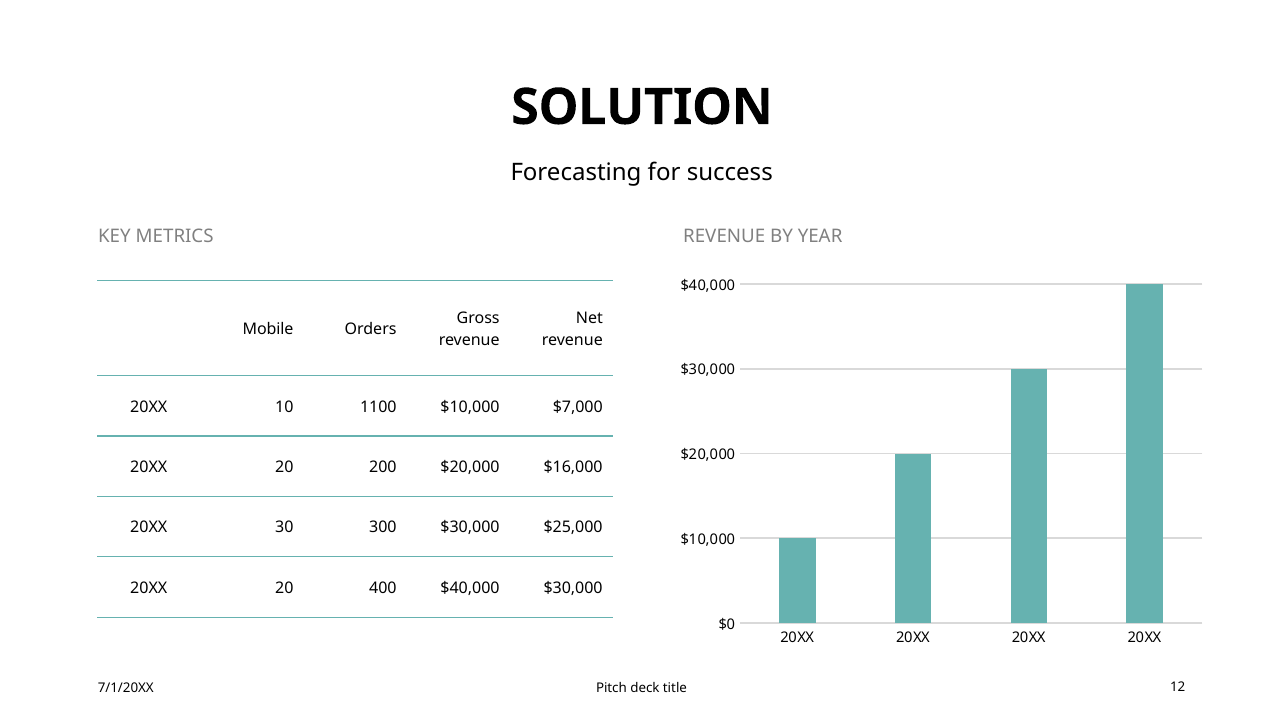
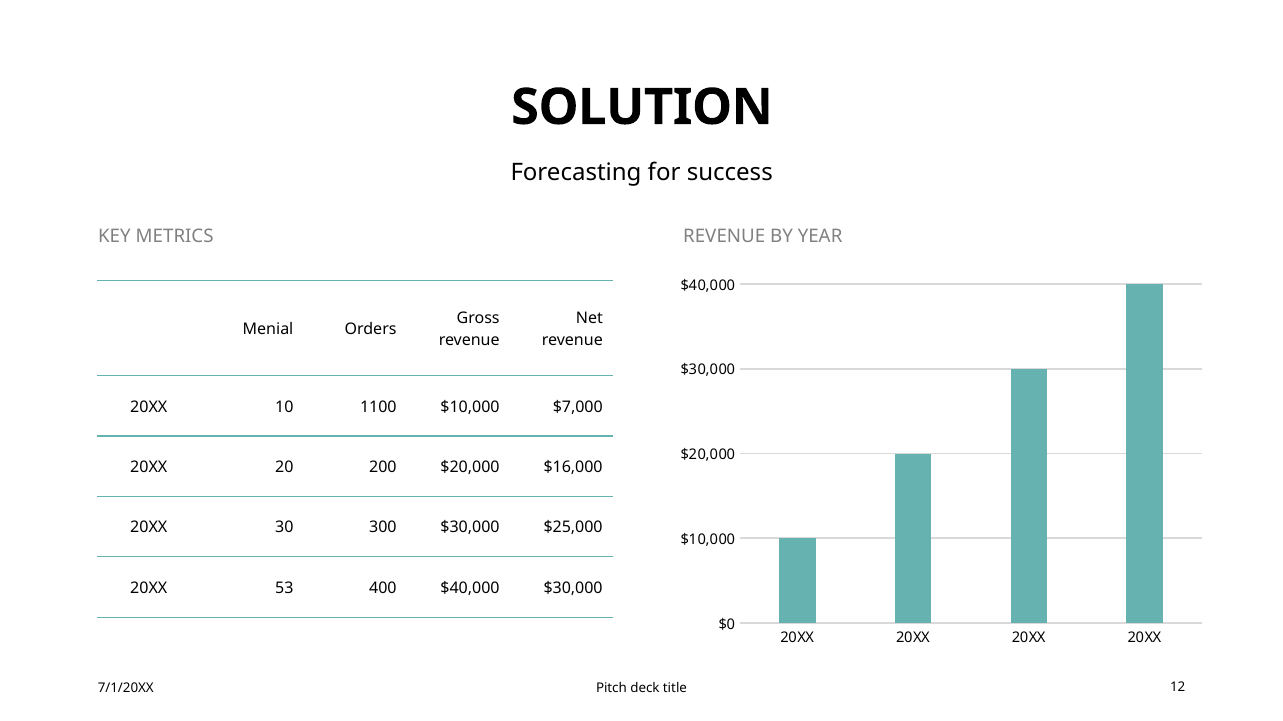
Mobile: Mobile -> Menial
20 at (284, 589): 20 -> 53
